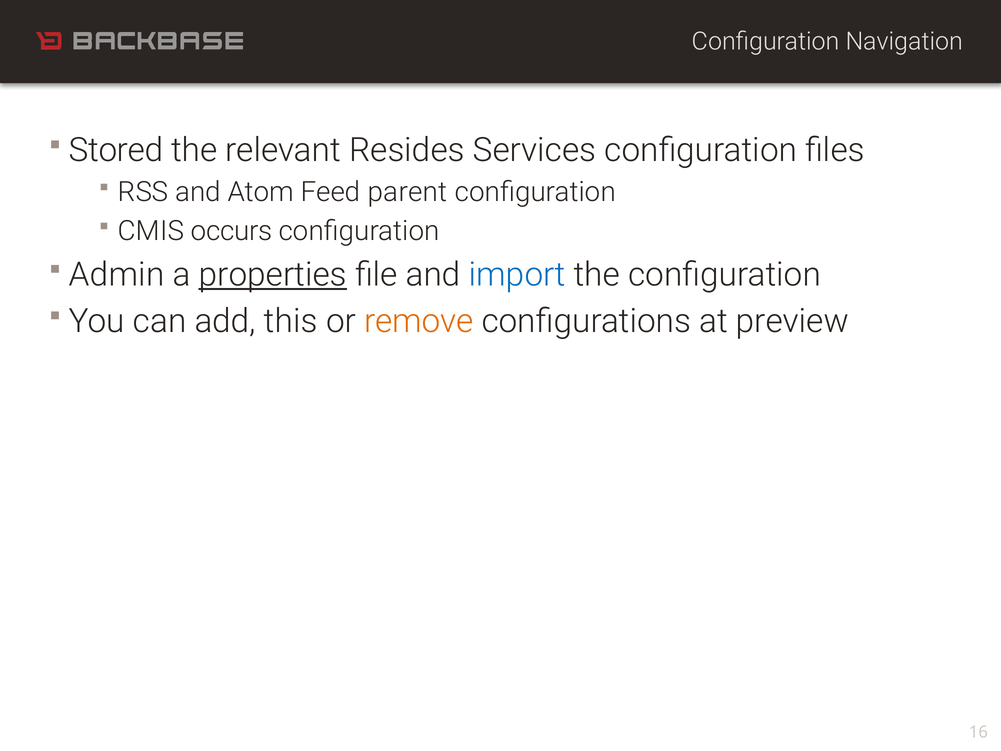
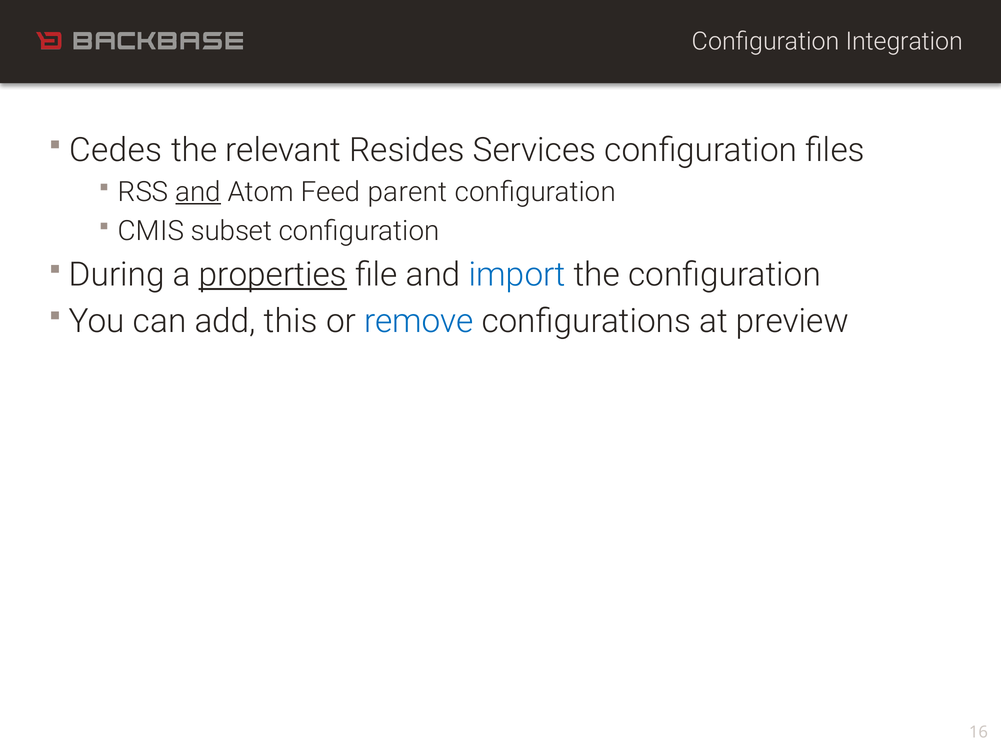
Navigation: Navigation -> Integration
Stored: Stored -> Cedes
and at (198, 192) underline: none -> present
occurs: occurs -> subset
Admin: Admin -> During
remove colour: orange -> blue
